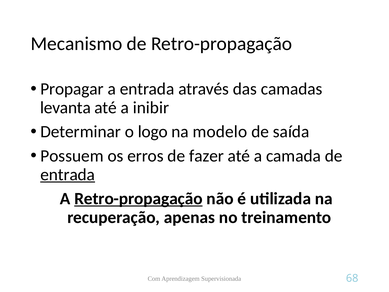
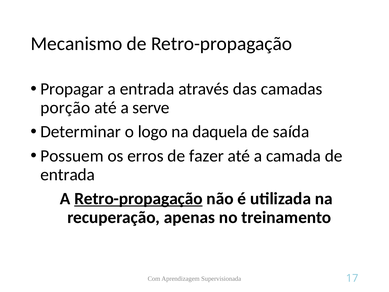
levanta: levanta -> porção
inibir: inibir -> serve
modelo: modelo -> daquela
entrada at (68, 174) underline: present -> none
68: 68 -> 17
